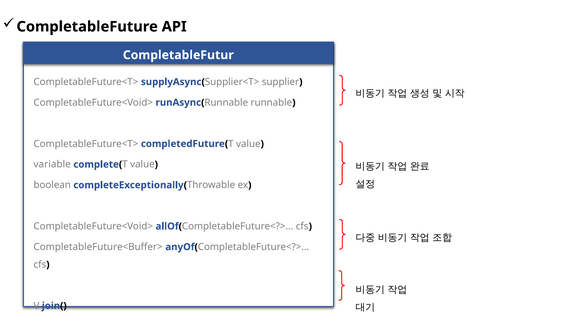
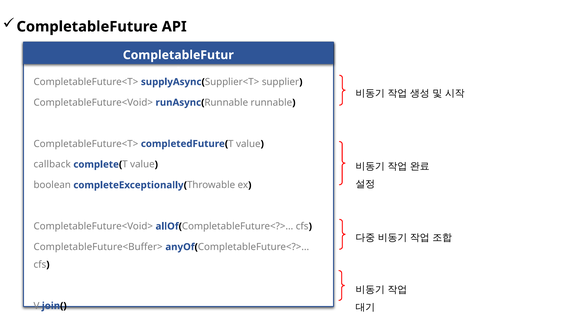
variable: variable -> callback
